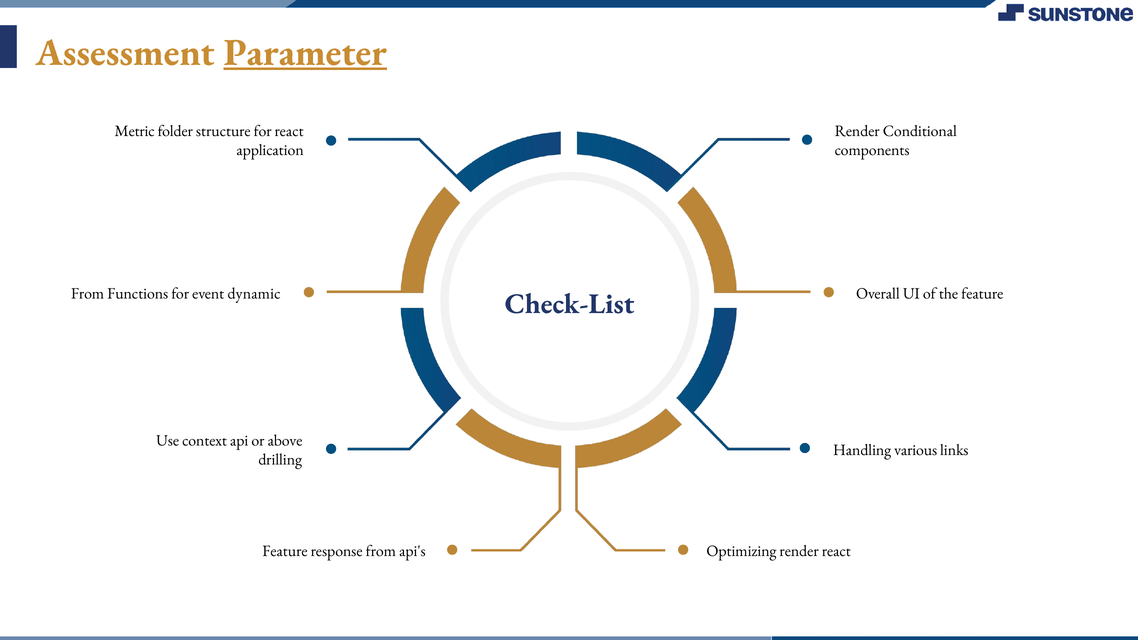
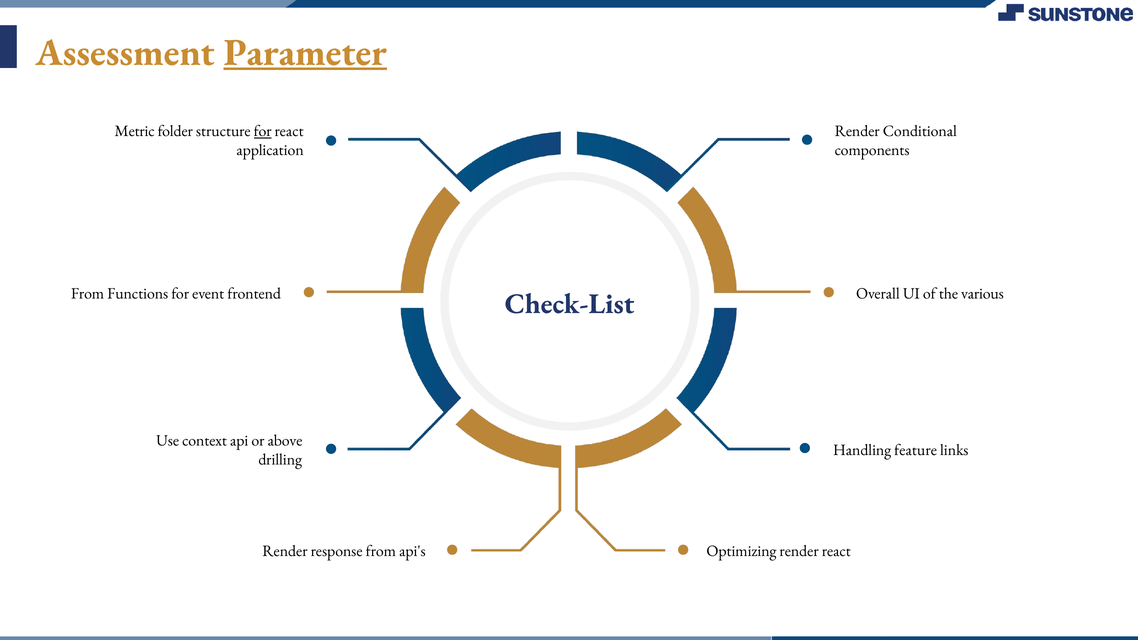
for at (263, 131) underline: none -> present
dynamic: dynamic -> frontend
the feature: feature -> various
various: various -> feature
Feature at (285, 551): Feature -> Render
